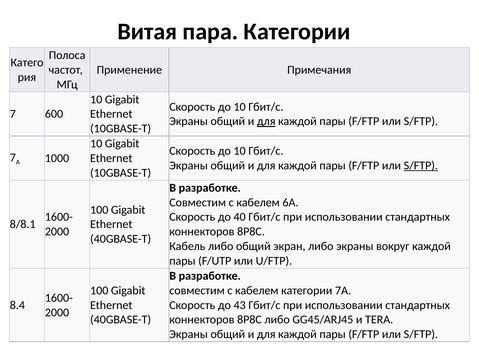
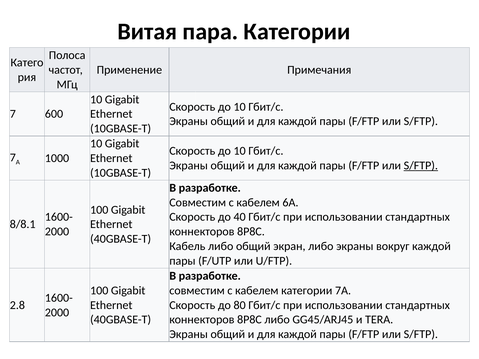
для at (266, 121) underline: present -> none
8.4: 8.4 -> 2.8
43: 43 -> 80
